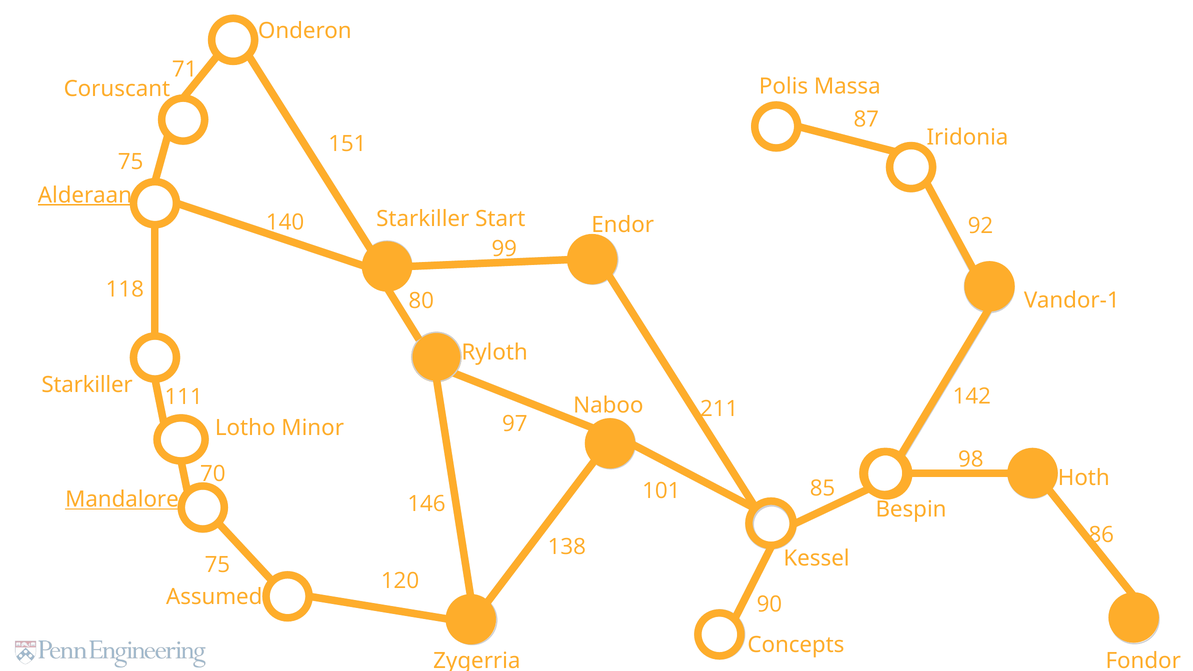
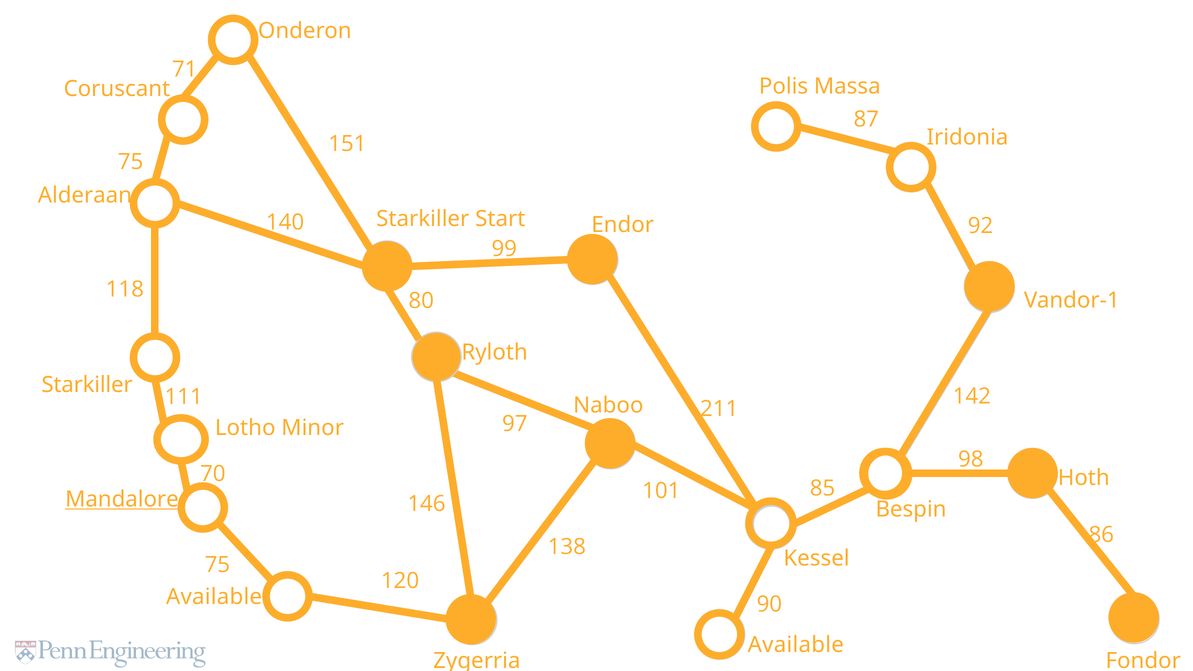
Alderaan underline: present -> none
Assumed at (214, 597): Assumed -> Available
Concepts at (796, 645): Concepts -> Available
